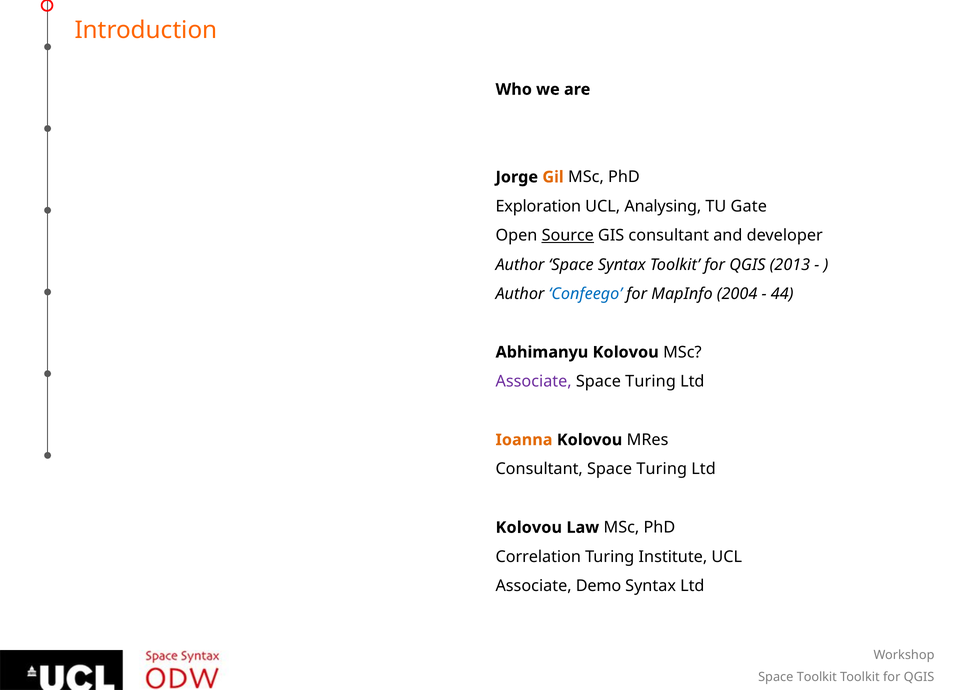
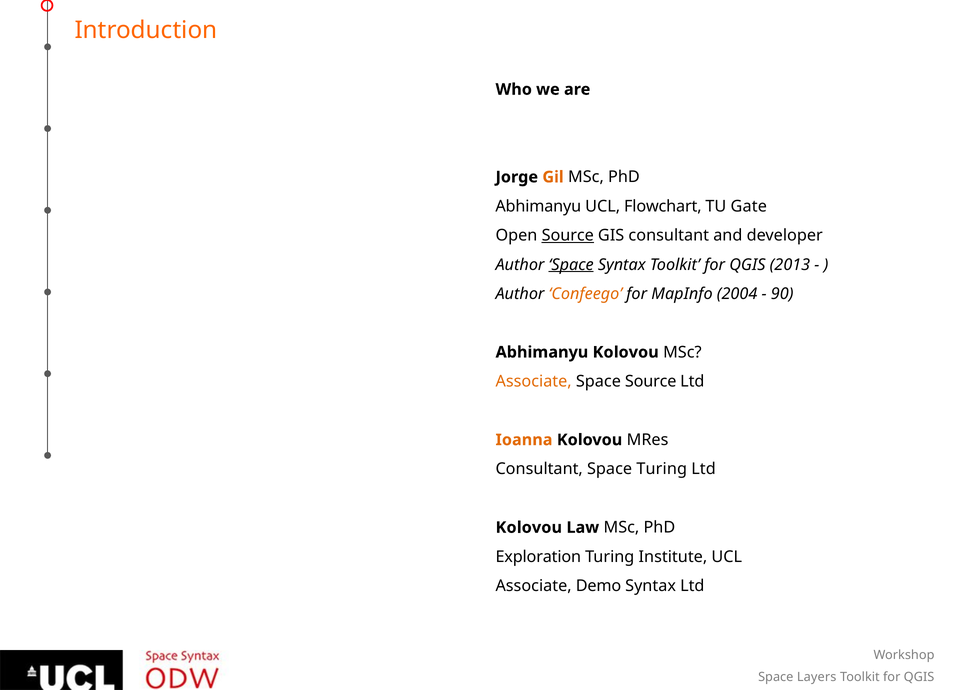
Exploration at (538, 206): Exploration -> Abhimanyu
Analysing: Analysing -> Flowchart
Space at (571, 264) underline: none -> present
Confeego colour: blue -> orange
44: 44 -> 90
Associate at (534, 381) colour: purple -> orange
Turing at (651, 381): Turing -> Source
Correlation: Correlation -> Exploration
Space Toolkit: Toolkit -> Layers
